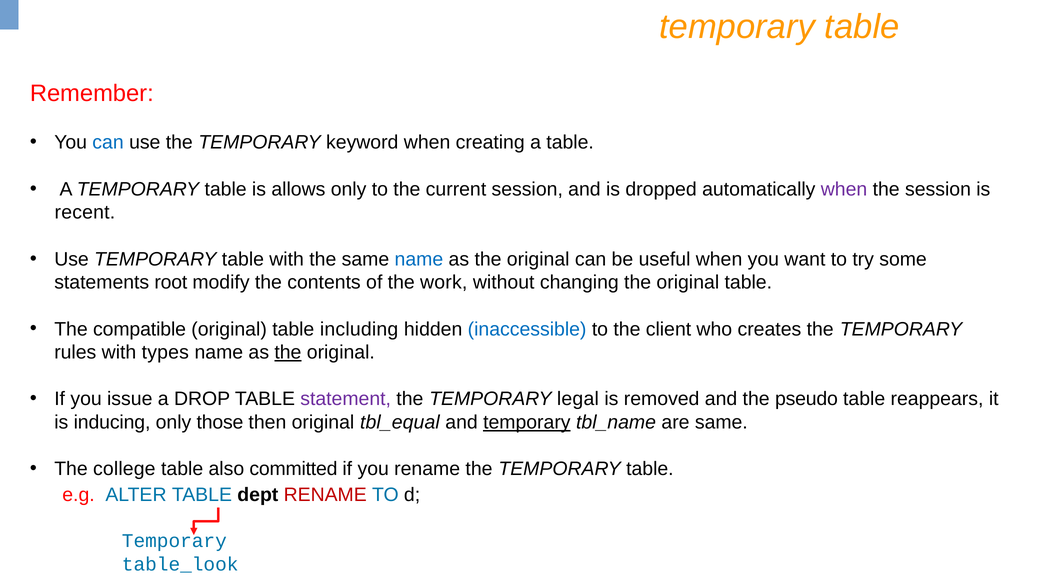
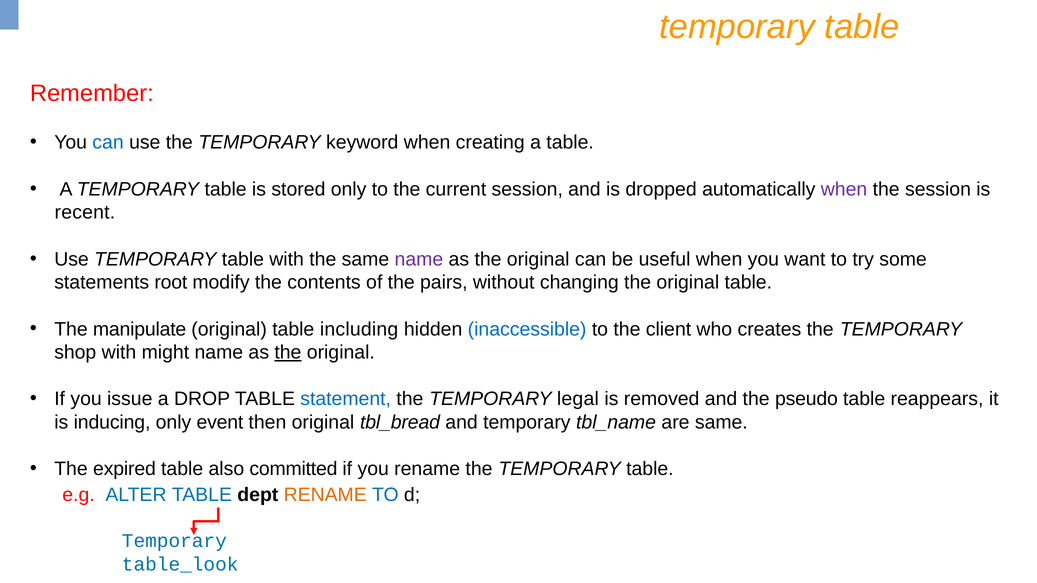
allows: allows -> stored
name at (419, 259) colour: blue -> purple
work: work -> pairs
compatible: compatible -> manipulate
rules: rules -> shop
types: types -> might
statement colour: purple -> blue
those: those -> event
tbl_equal: tbl_equal -> tbl_bread
temporary at (527, 423) underline: present -> none
college: college -> expired
RENAME at (325, 495) colour: red -> orange
